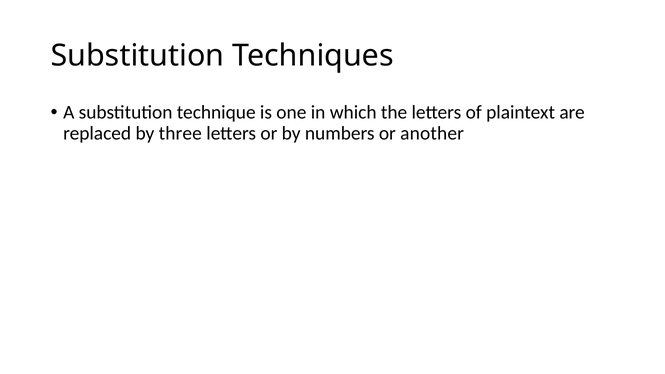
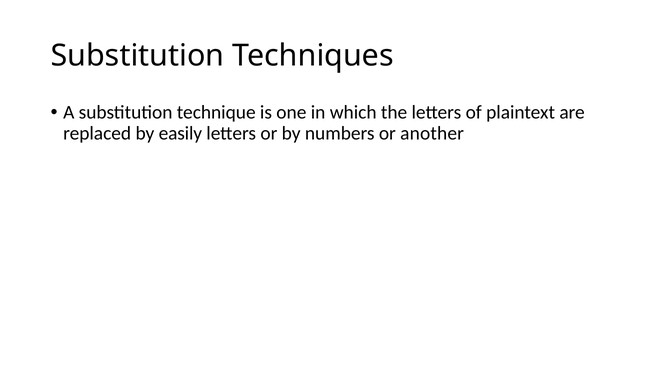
three: three -> easily
